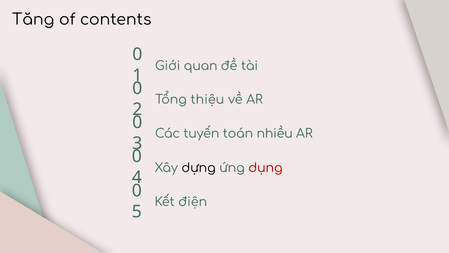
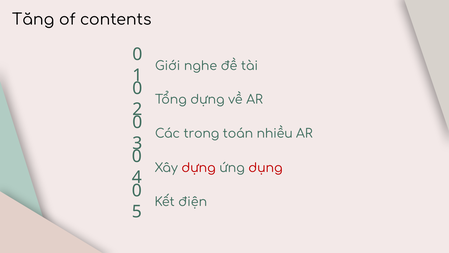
quan: quan -> nghe
Tổng thiệu: thiệu -> dựng
tuyến: tuyến -> trong
dựng at (199, 168) colour: black -> red
